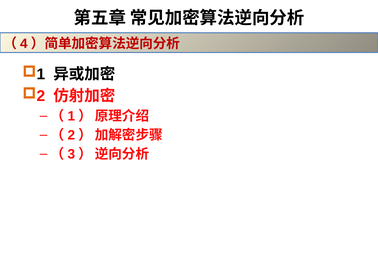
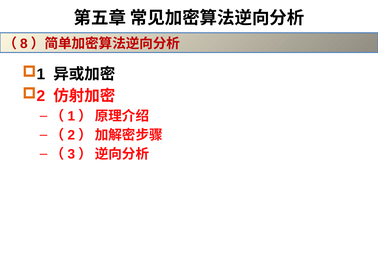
4: 4 -> 8
